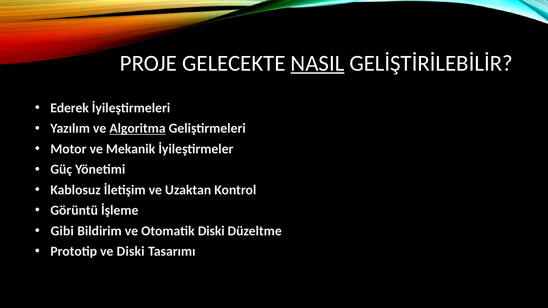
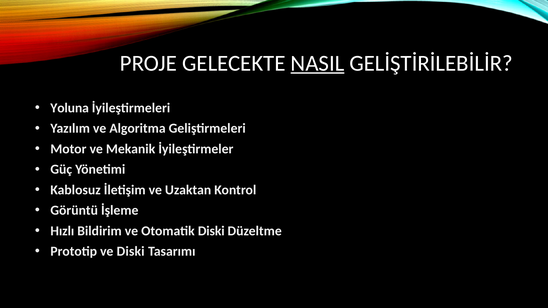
Ederek: Ederek -> Yoluna
Algoritma underline: present -> none
Gibi: Gibi -> Hızlı
